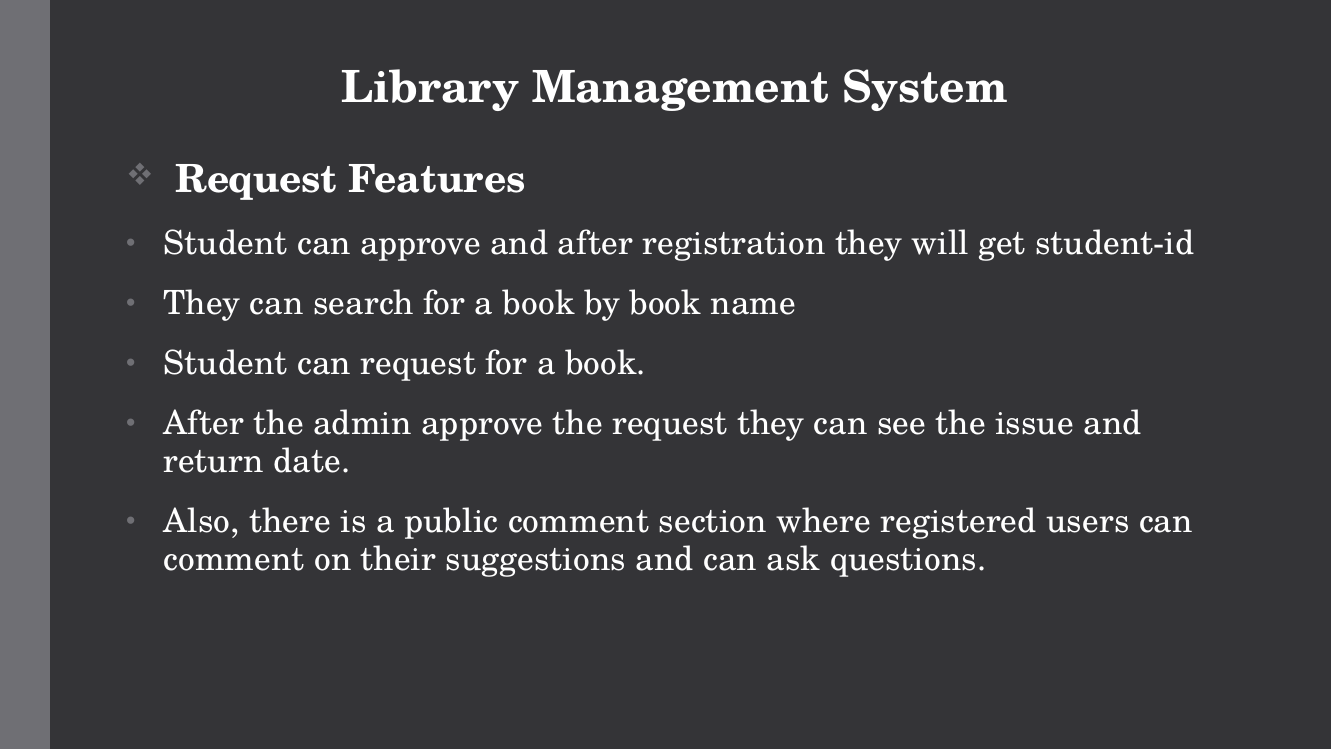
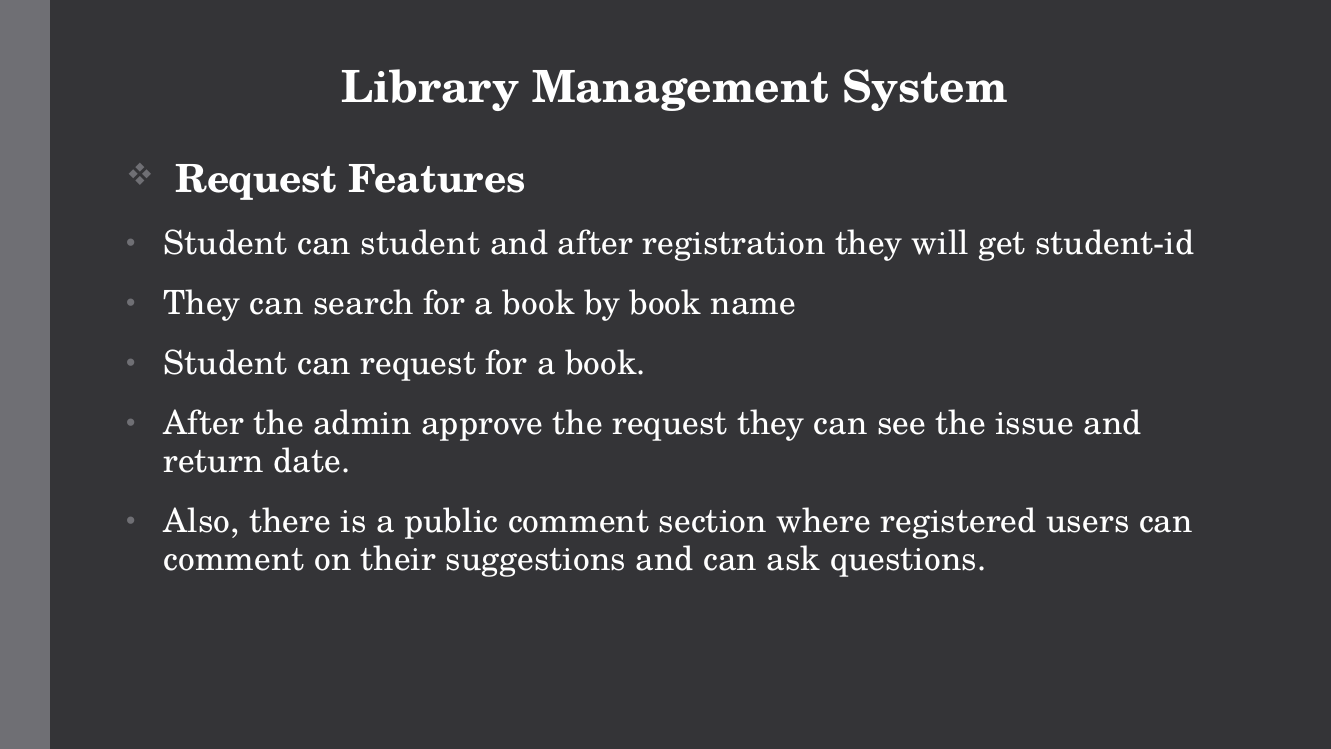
can approve: approve -> student
